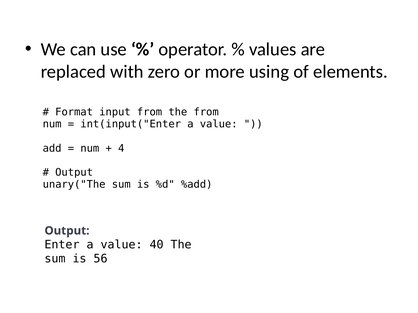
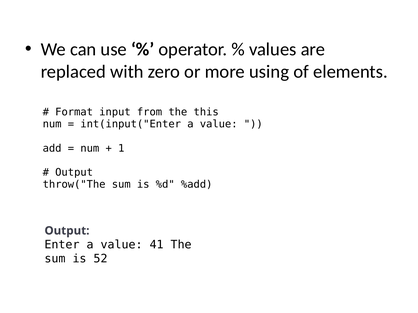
the from: from -> this
4: 4 -> 1
unary("The: unary("The -> throw("The
40: 40 -> 41
56: 56 -> 52
